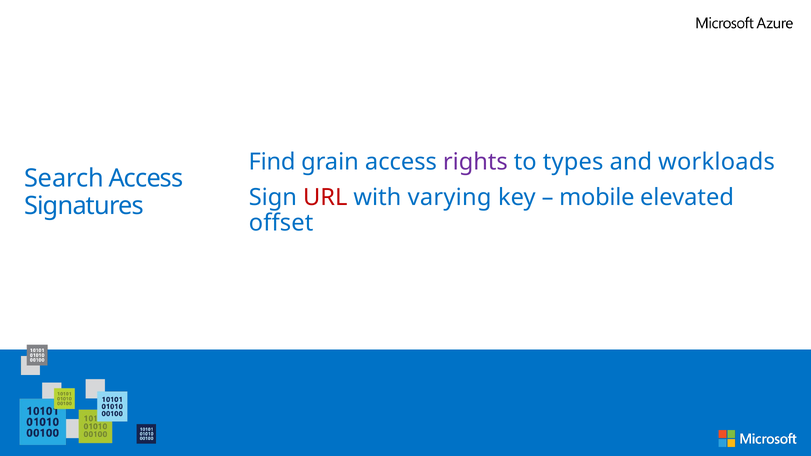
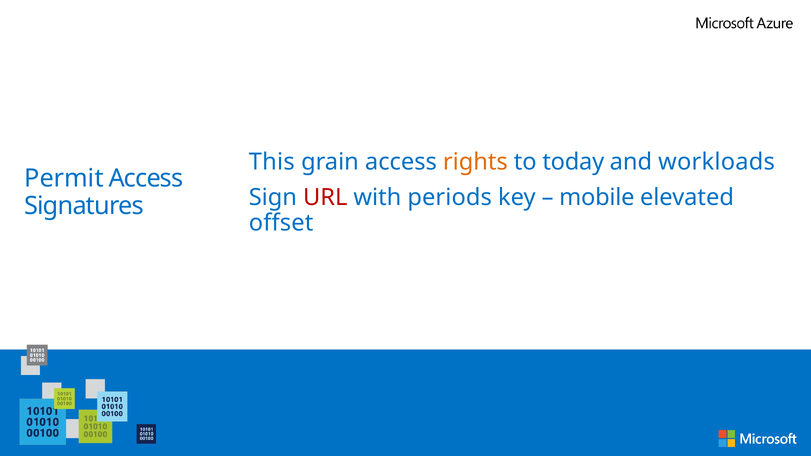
Find: Find -> This
rights colour: purple -> orange
types: types -> today
Search: Search -> Permit
varying: varying -> periods
